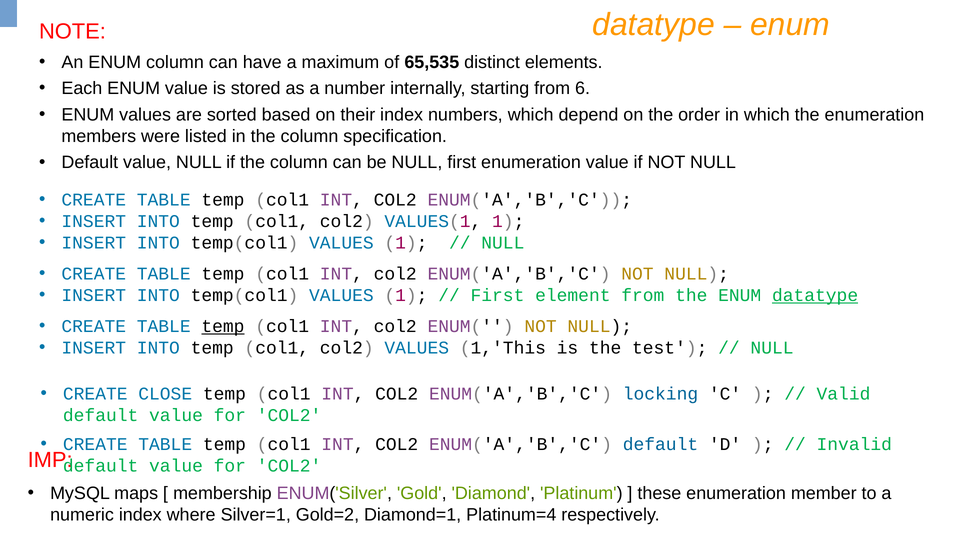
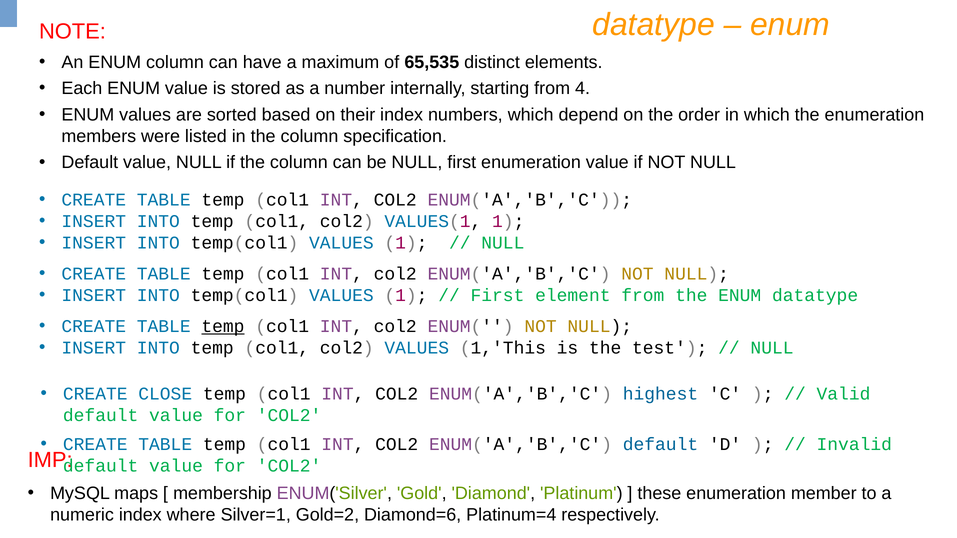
6: 6 -> 4
datatype at (815, 296) underline: present -> none
locking: locking -> highest
Diamond=1: Diamond=1 -> Diamond=6
